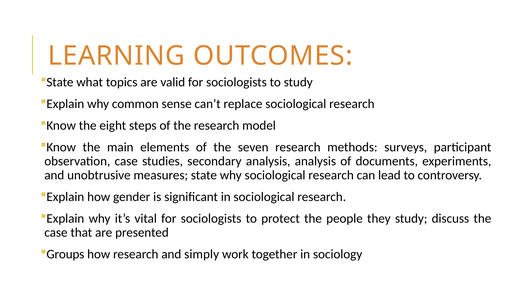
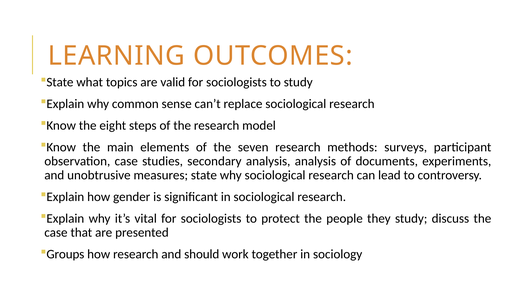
simply: simply -> should
